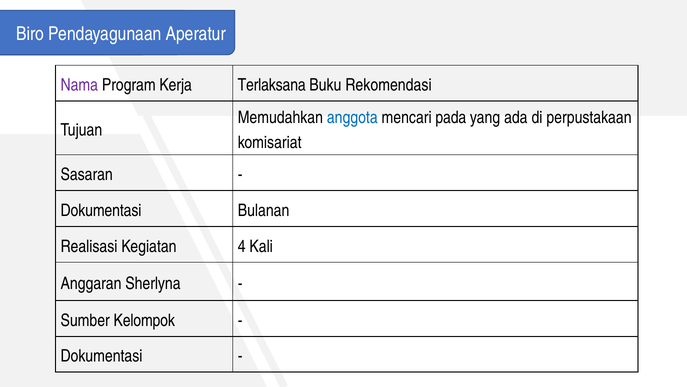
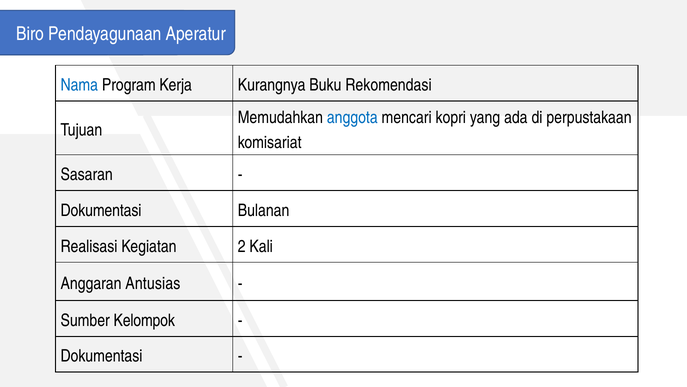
Nama colour: purple -> blue
Terlaksana: Terlaksana -> Kurangnya
pada: pada -> kopri
4: 4 -> 2
Sherlyna: Sherlyna -> Antusias
